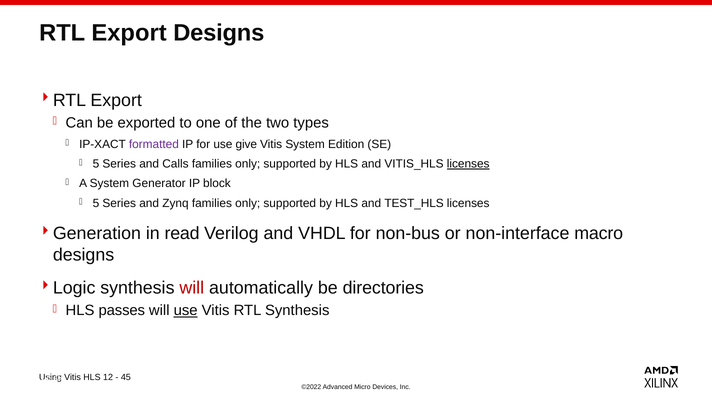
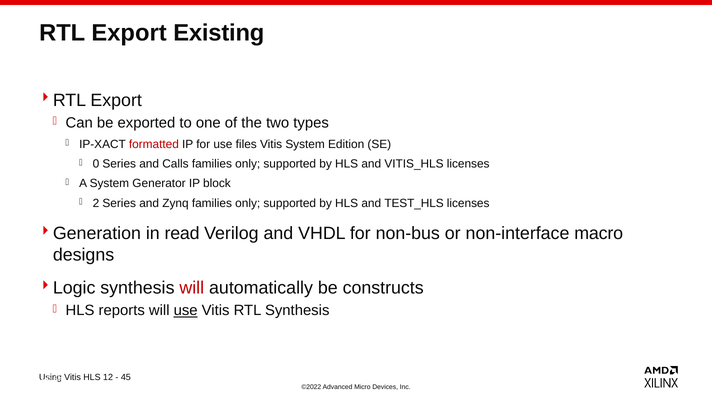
Export Designs: Designs -> Existing
formatted colour: purple -> red
give: give -> files
5 at (96, 164): 5 -> 0
licenses at (468, 164) underline: present -> none
5 at (96, 203): 5 -> 2
directories: directories -> constructs
passes: passes -> reports
